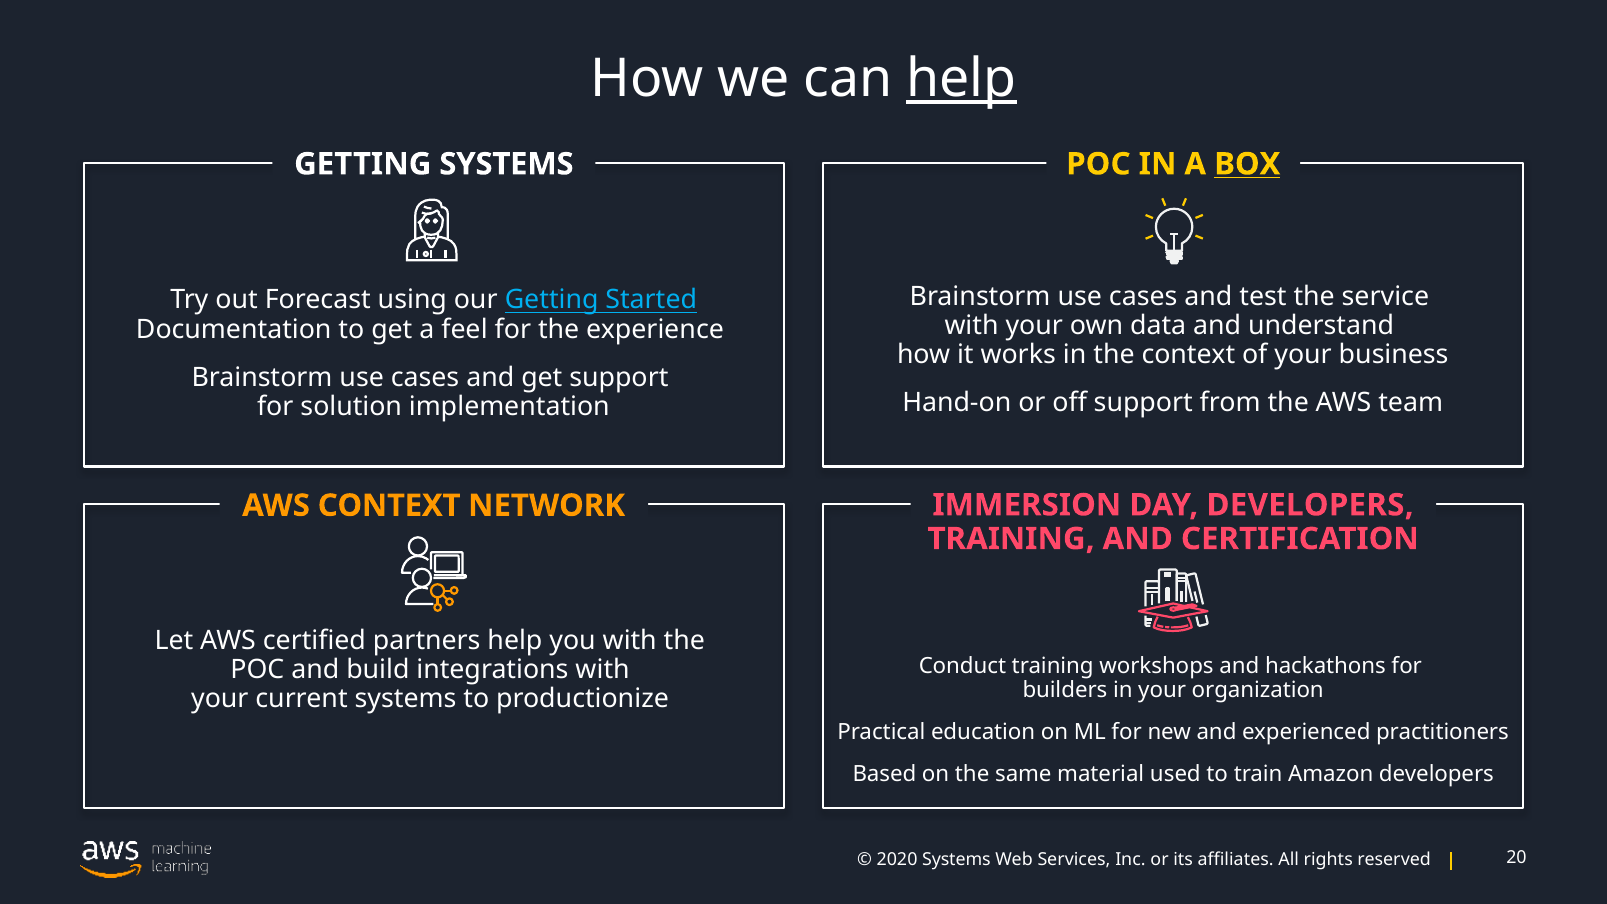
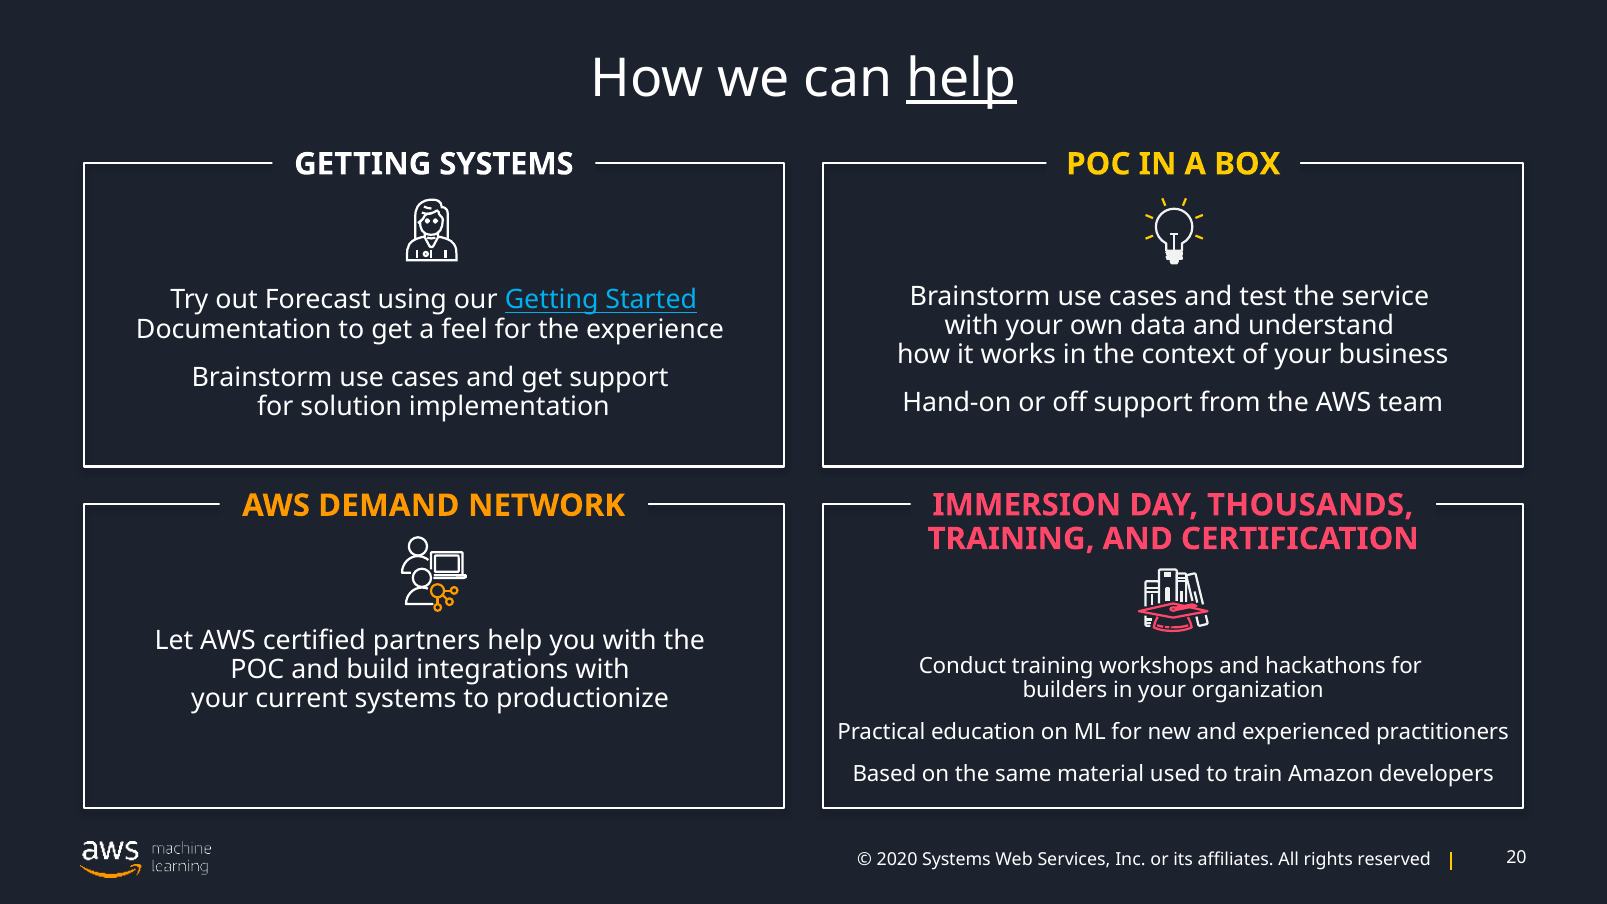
BOX underline: present -> none
DAY DEVELOPERS: DEVELOPERS -> THOUSANDS
AWS CONTEXT: CONTEXT -> DEMAND
